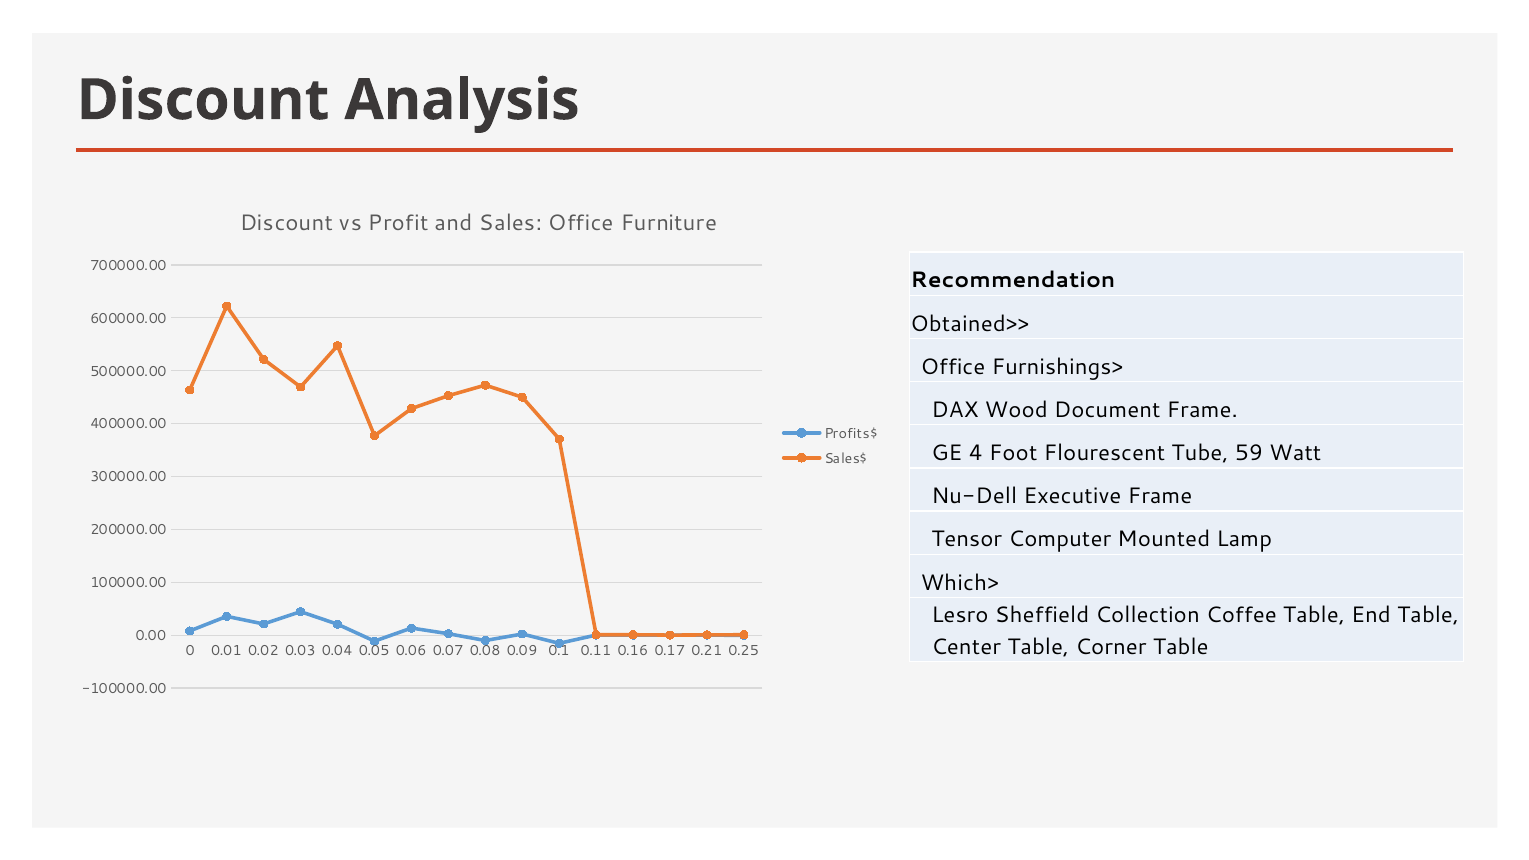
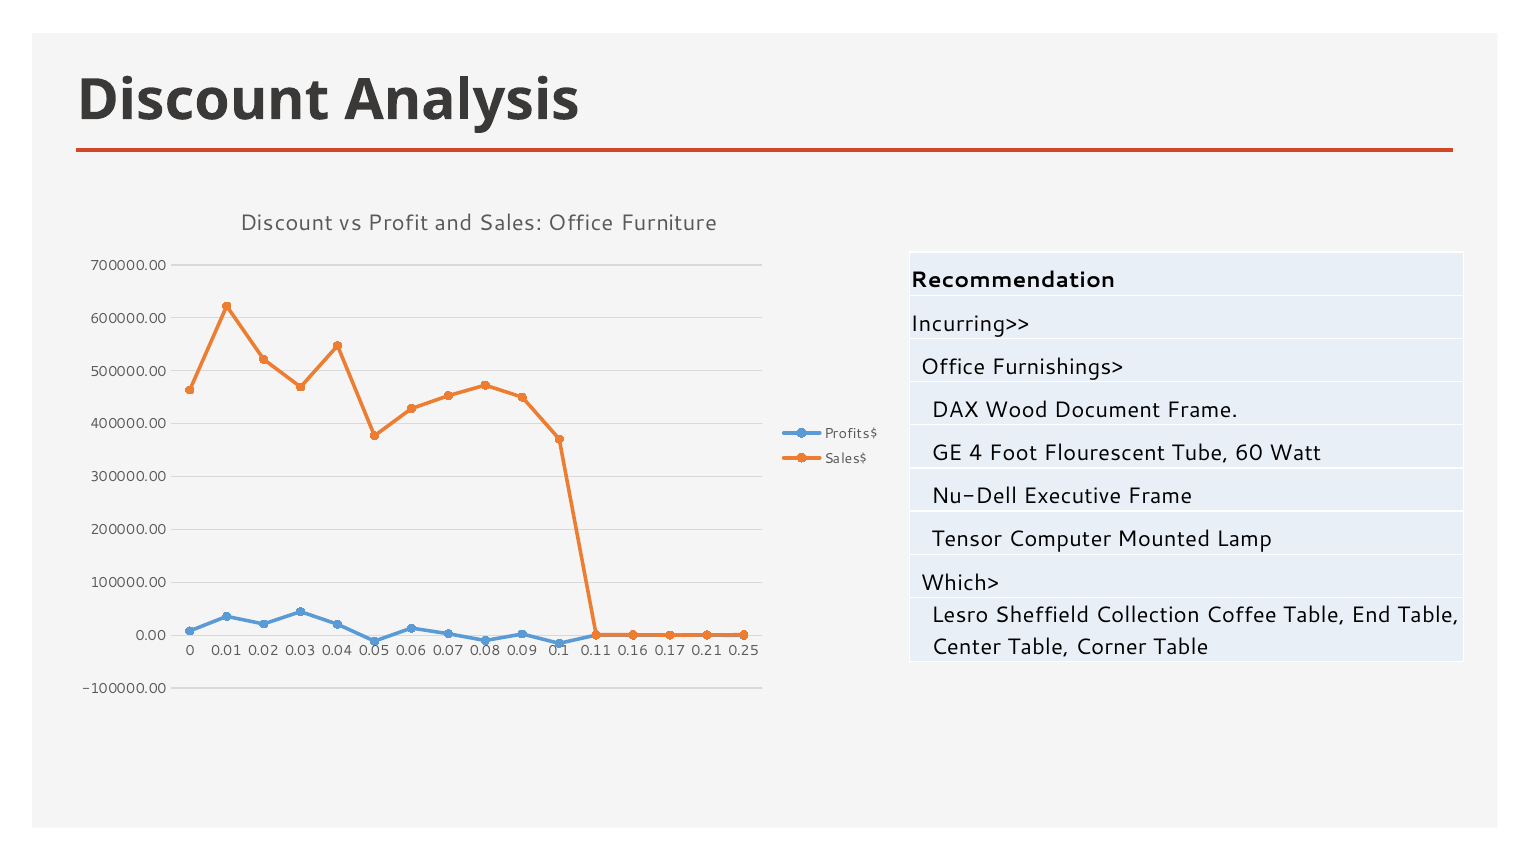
Obtained>>: Obtained>> -> Incurring>>
59: 59 -> 60
